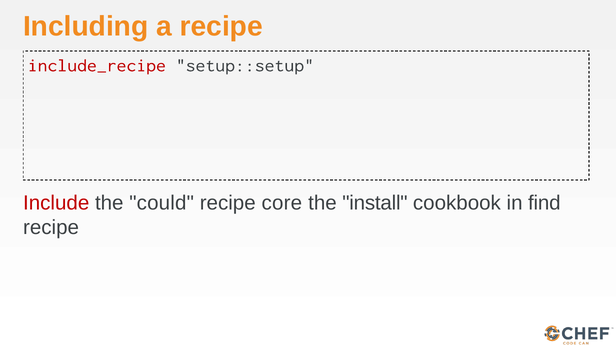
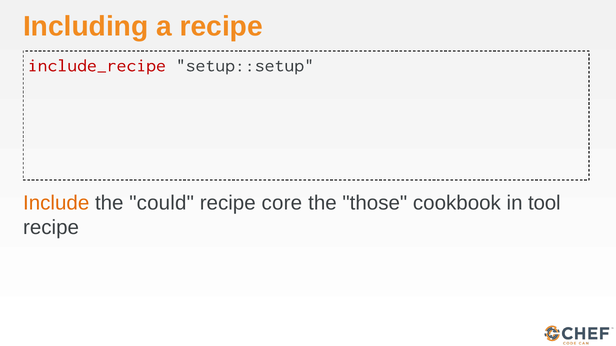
Include colour: red -> orange
install: install -> those
find: find -> tool
